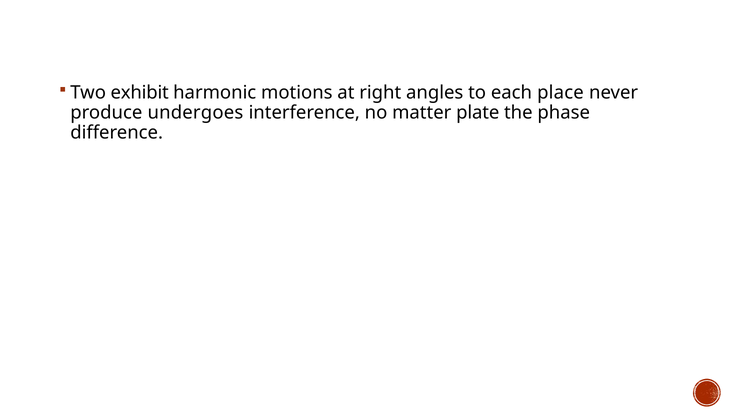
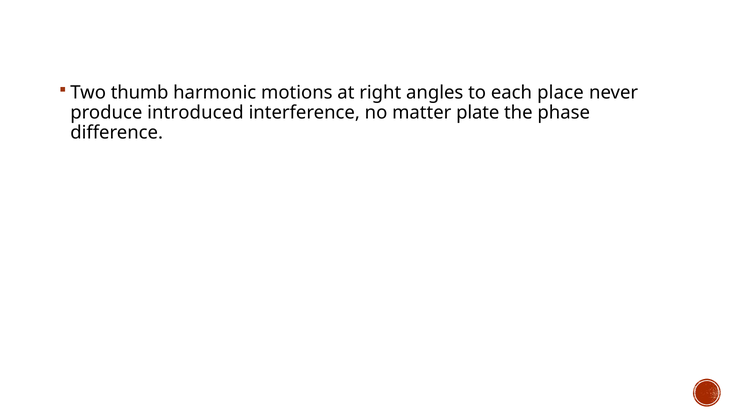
exhibit: exhibit -> thumb
undergoes: undergoes -> introduced
